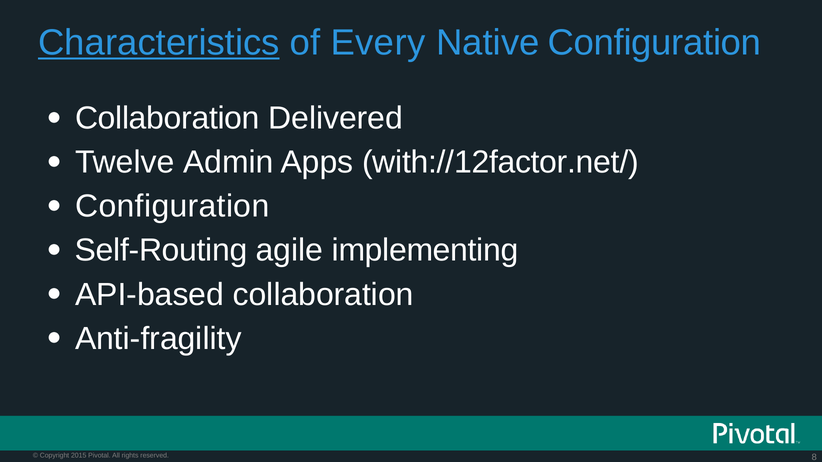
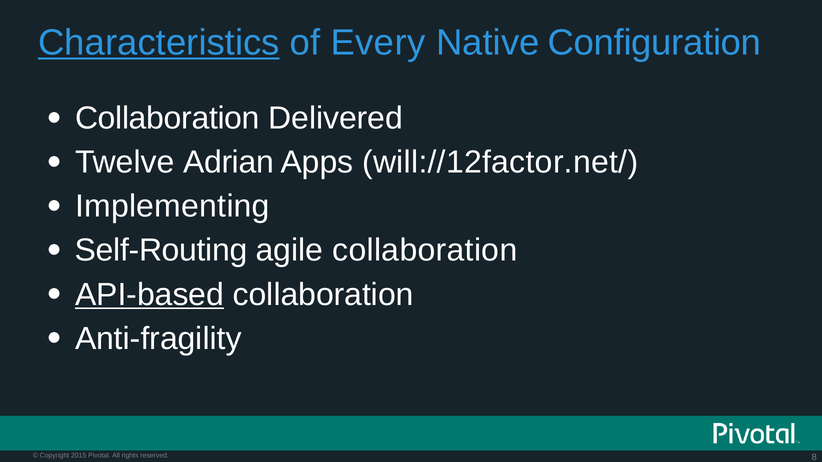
Admin: Admin -> Adrian
with://12factor.net/: with://12factor.net/ -> will://12factor.net/
Configuration at (172, 207): Configuration -> Implementing
agile implementing: implementing -> collaboration
API-based underline: none -> present
